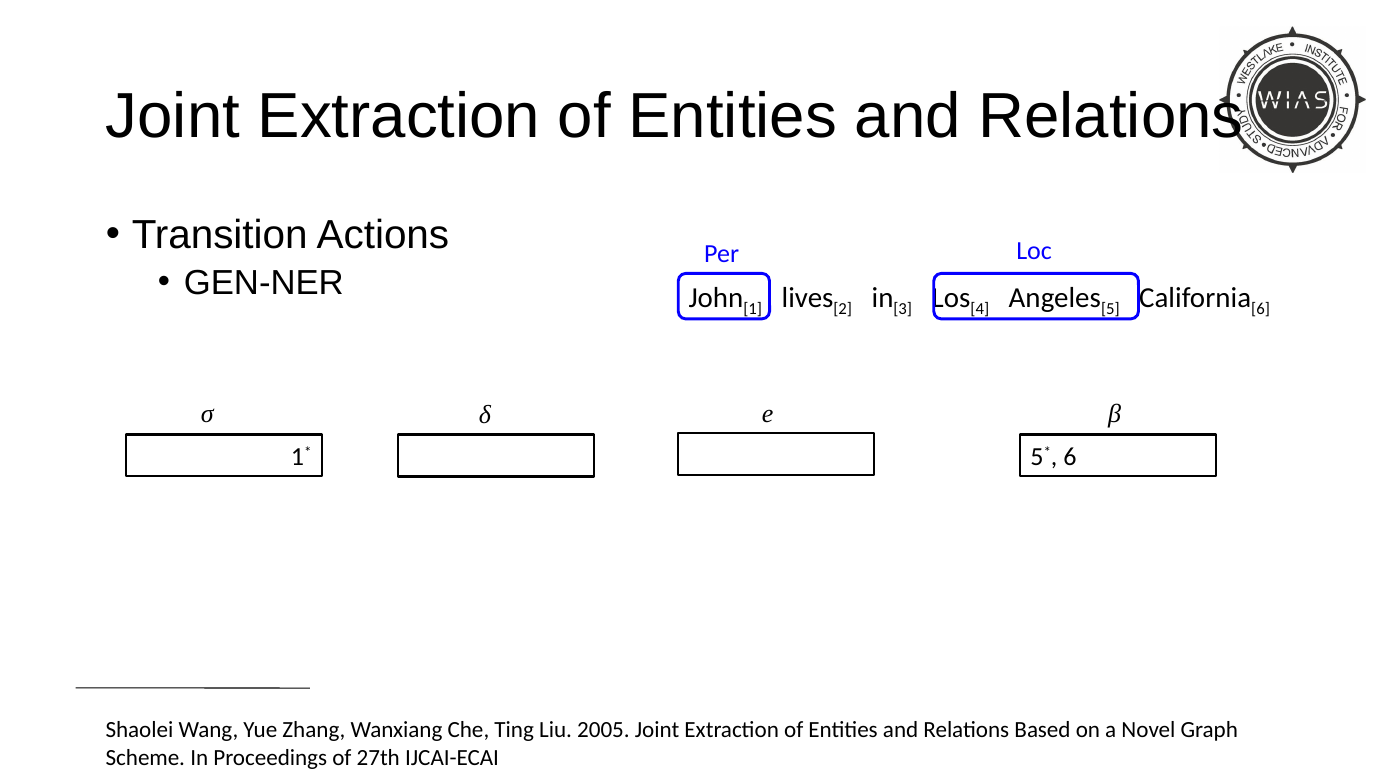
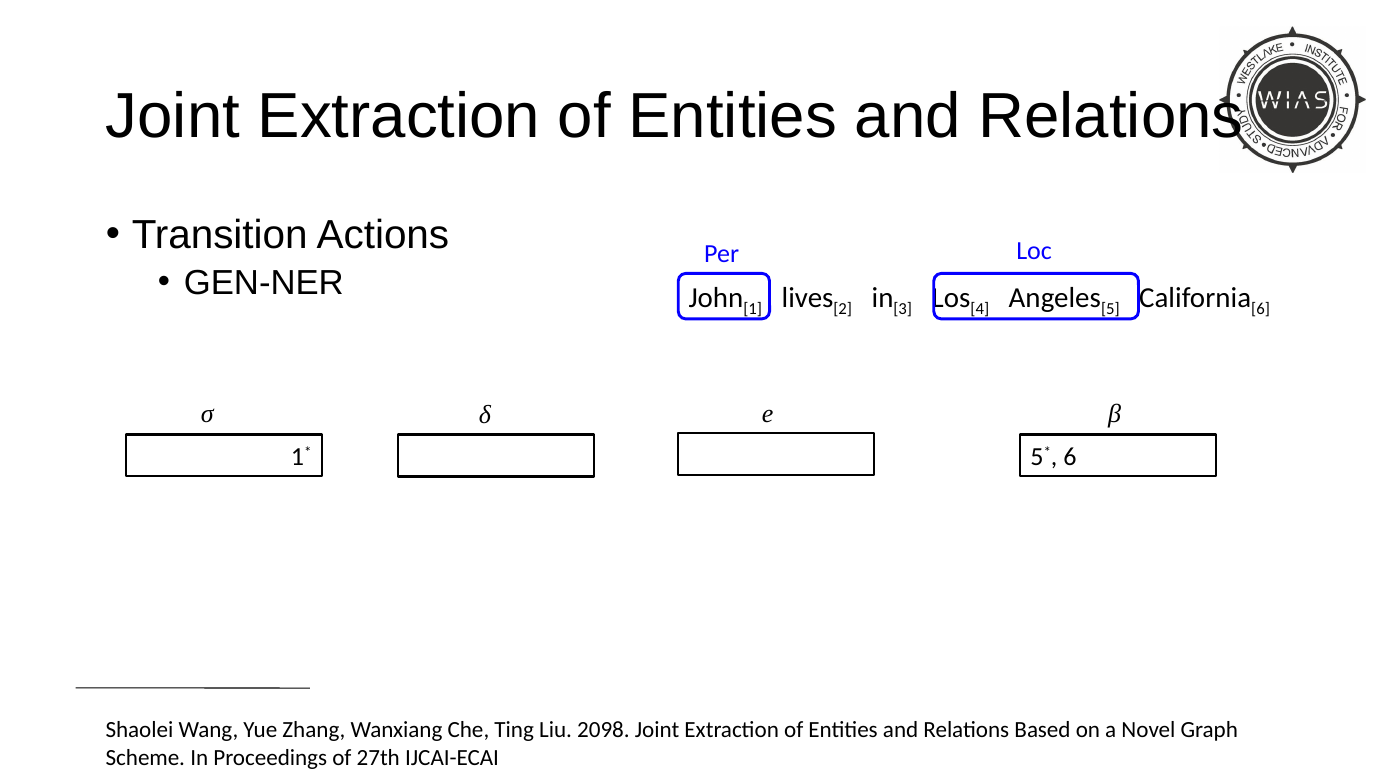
2005: 2005 -> 2098
